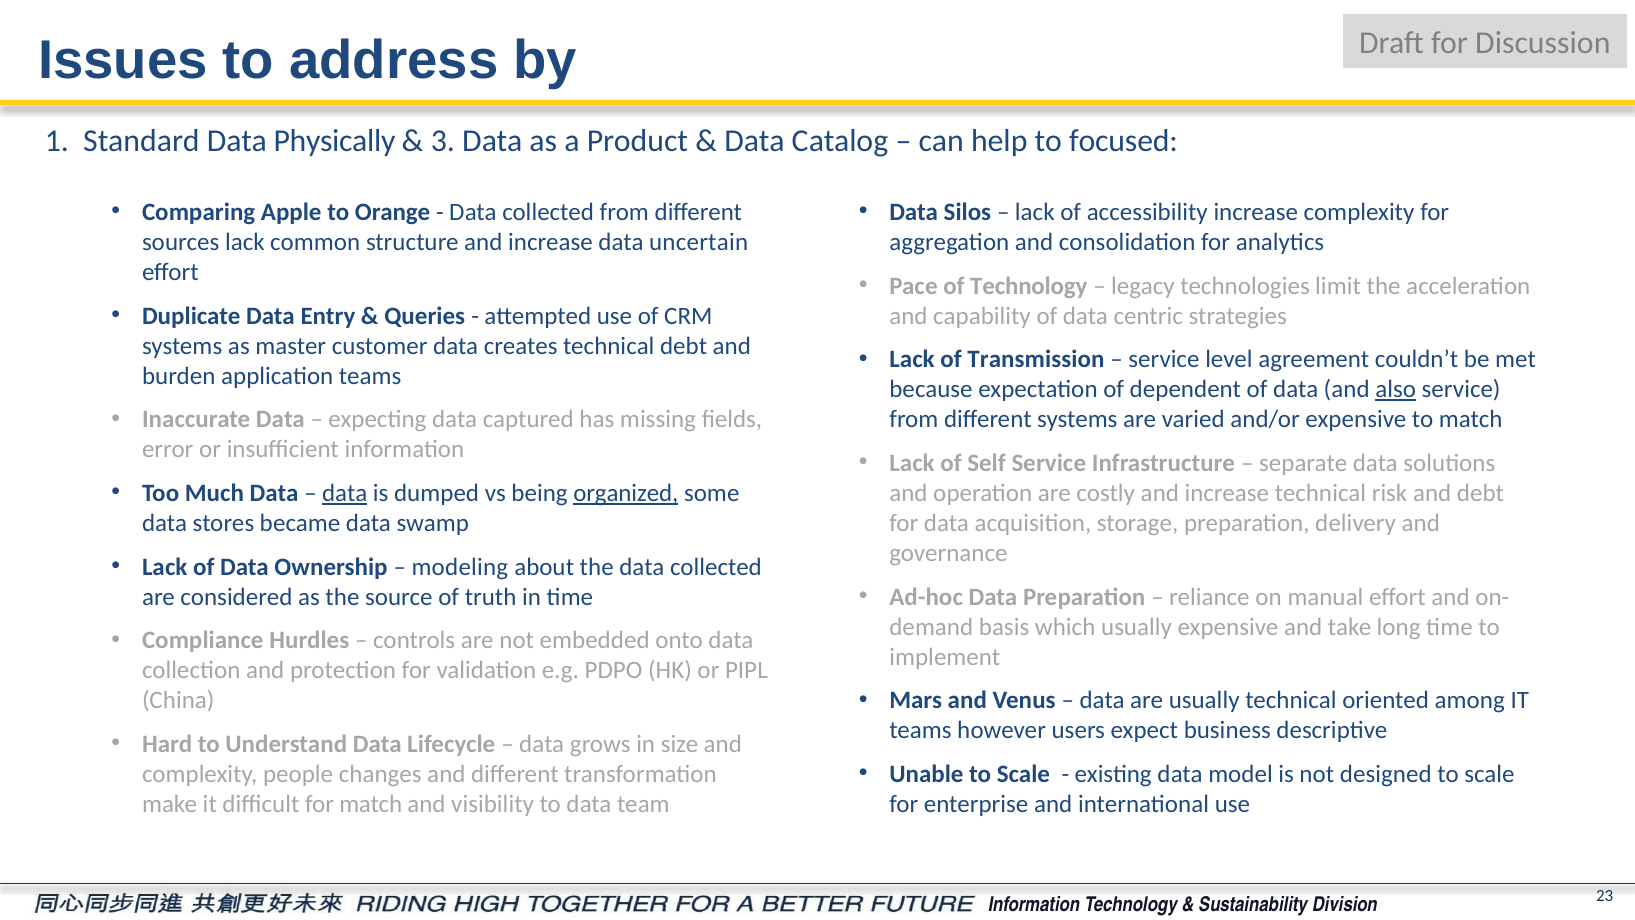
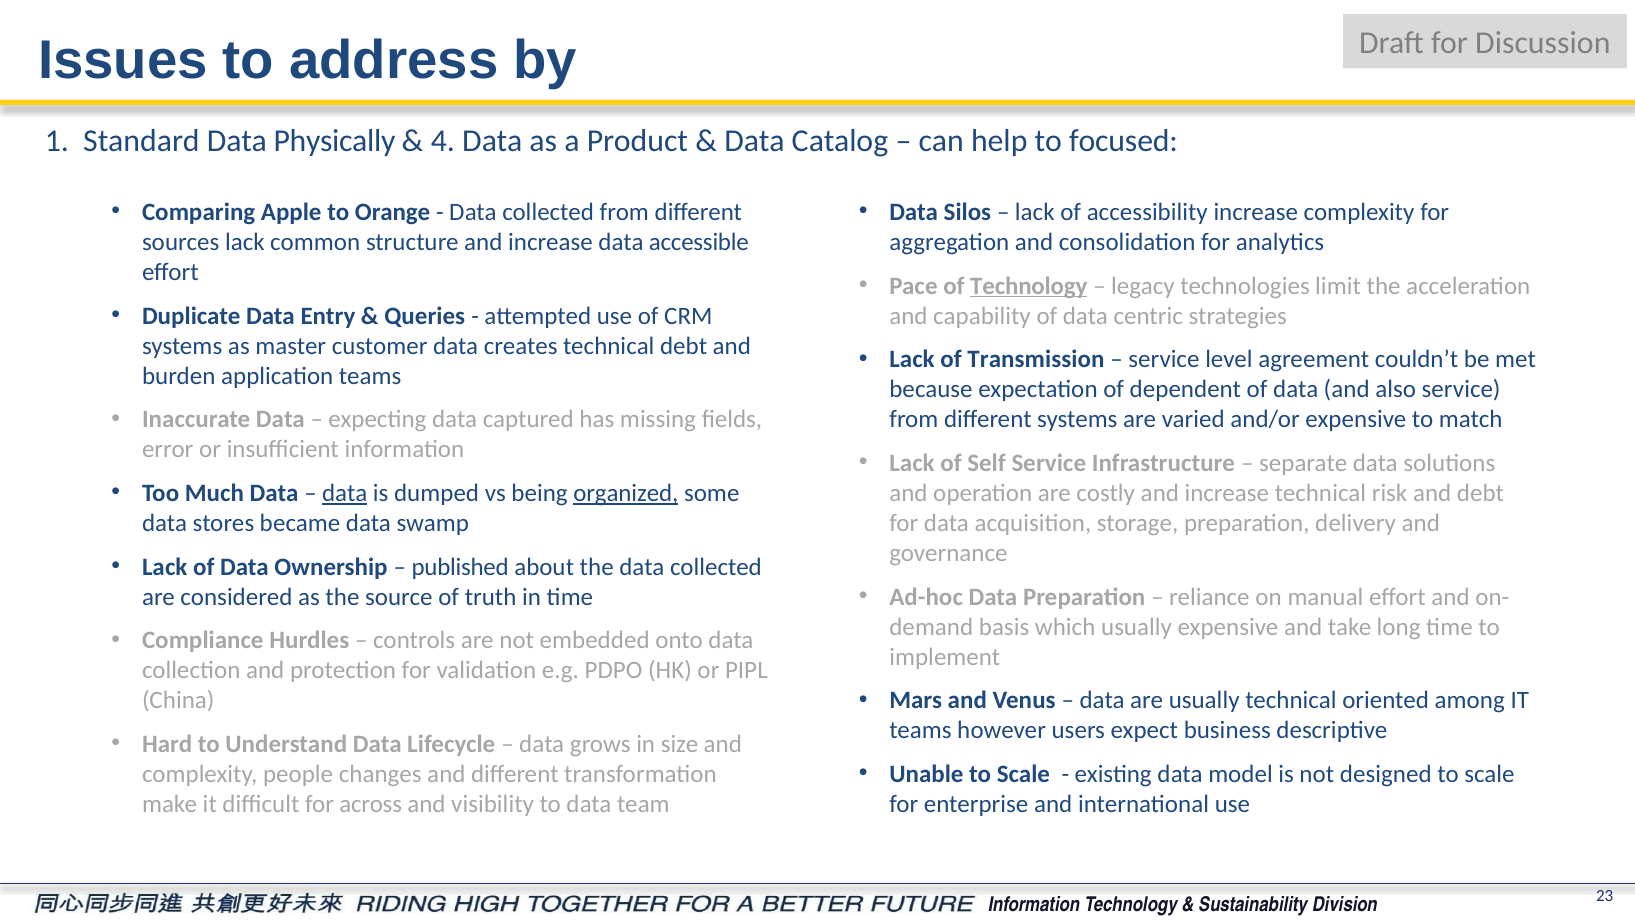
3: 3 -> 4
uncertain: uncertain -> accessible
Technology at (1029, 286) underline: none -> present
also underline: present -> none
modeling: modeling -> published
for match: match -> across
